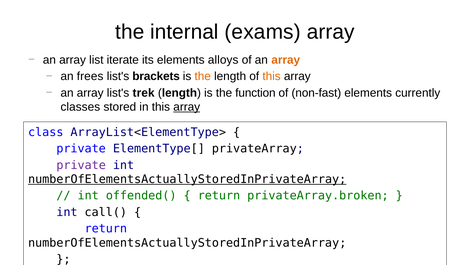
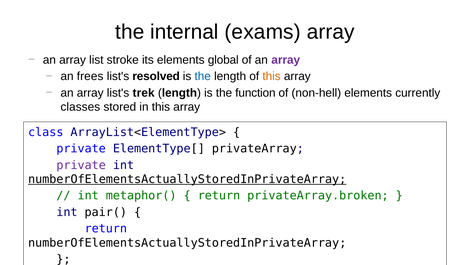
iterate: iterate -> stroke
alloys: alloys -> global
array at (286, 60) colour: orange -> purple
brackets: brackets -> resolved
the at (203, 76) colour: orange -> blue
non-fast: non-fast -> non-hell
array at (187, 107) underline: present -> none
offended(: offended( -> metaphor(
call(: call( -> pair(
